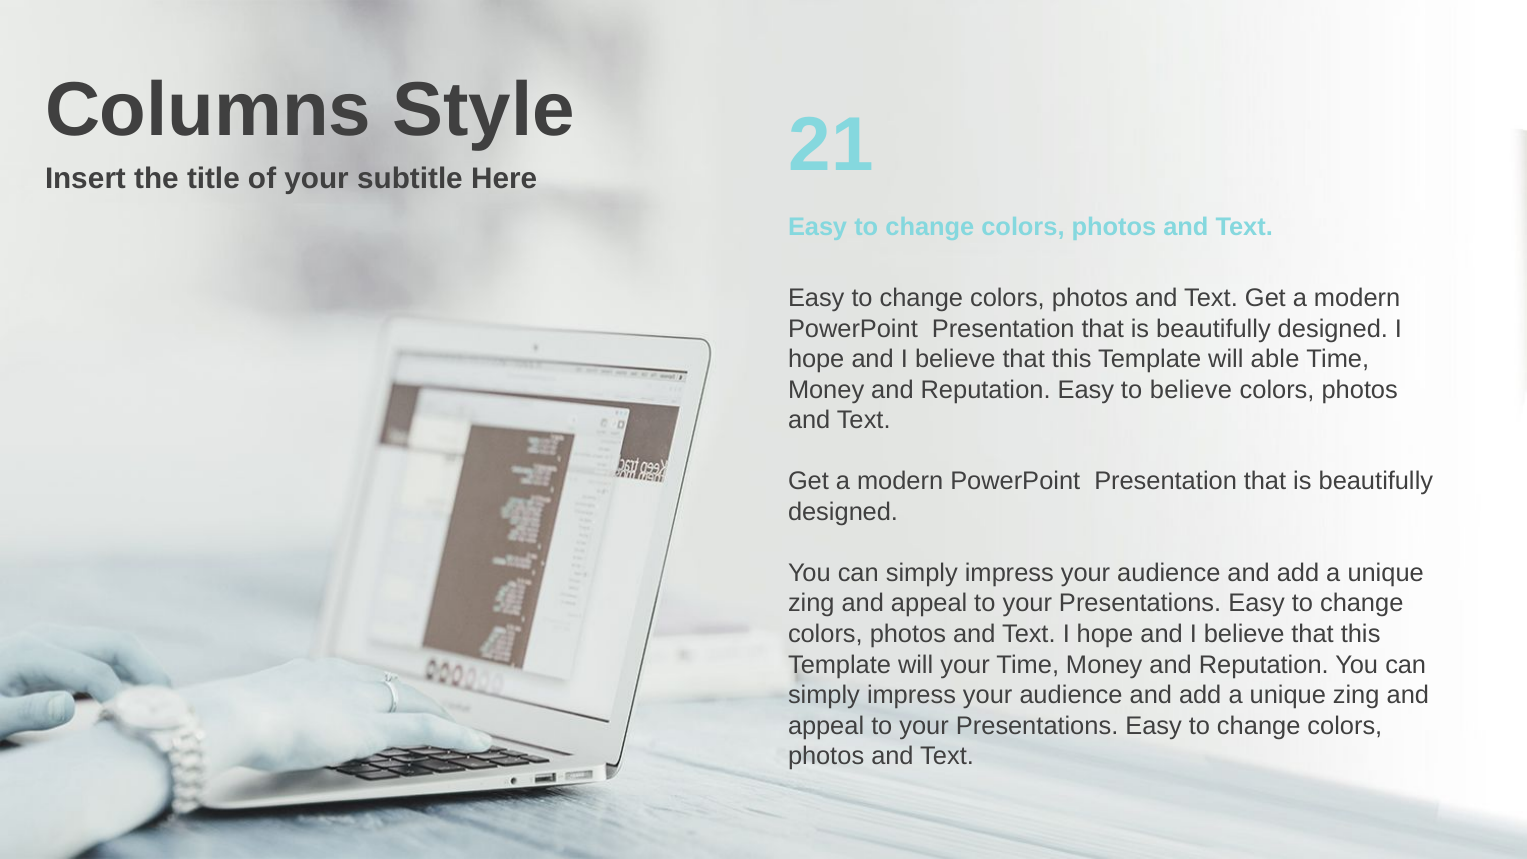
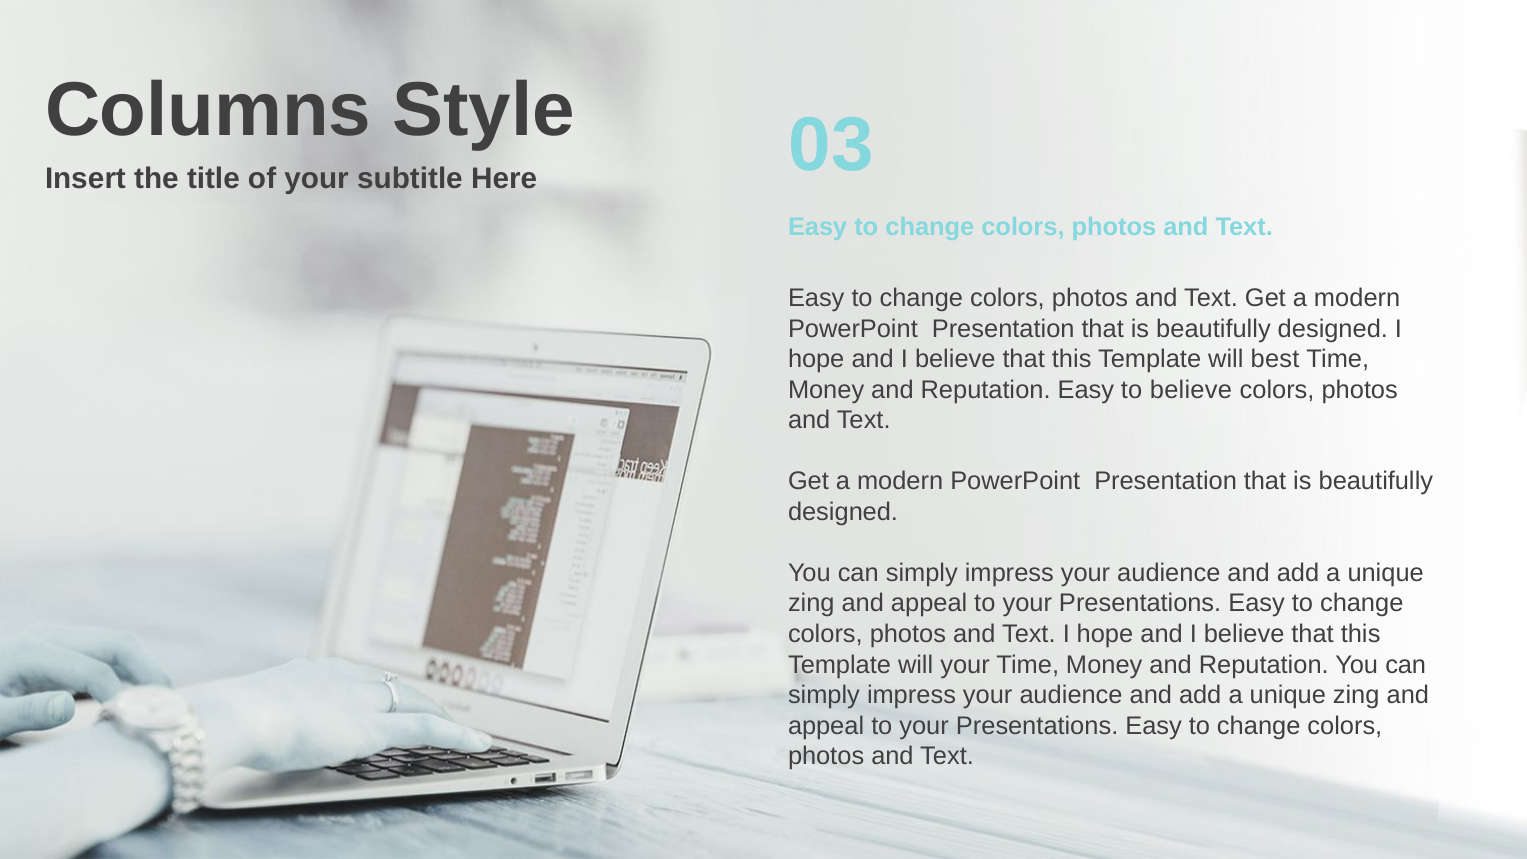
21: 21 -> 03
able: able -> best
